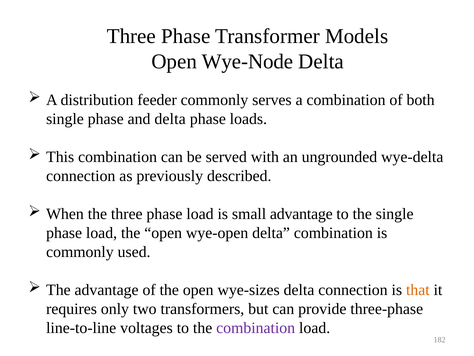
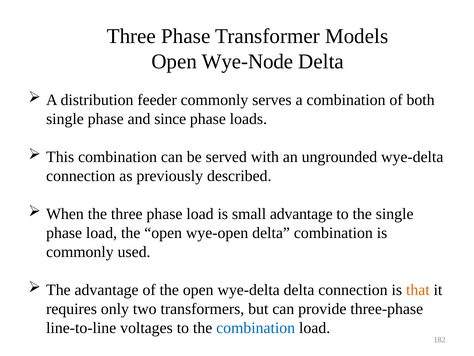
and delta: delta -> since
open wye-sizes: wye-sizes -> wye-delta
combination at (256, 327) colour: purple -> blue
